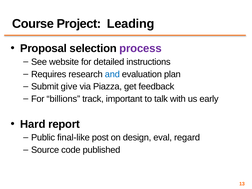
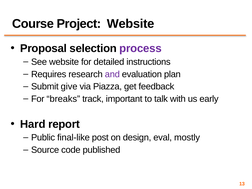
Project Leading: Leading -> Website
and colour: blue -> purple
billions: billions -> breaks
regard: regard -> mostly
